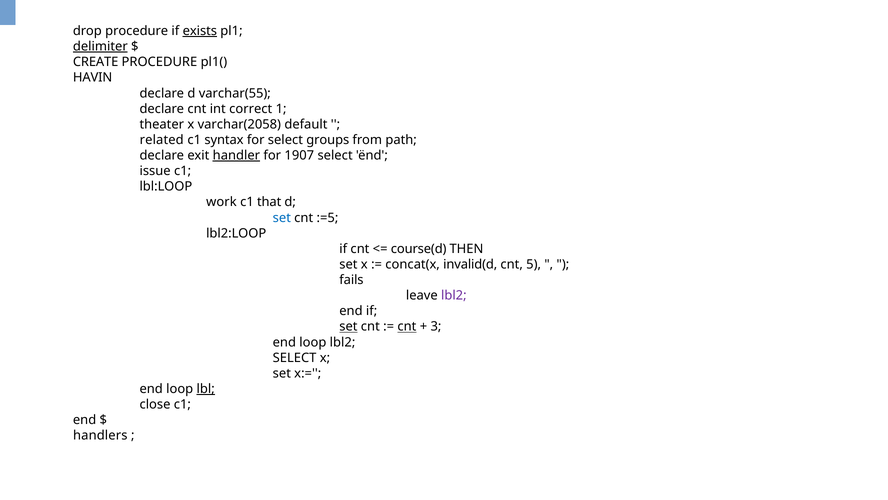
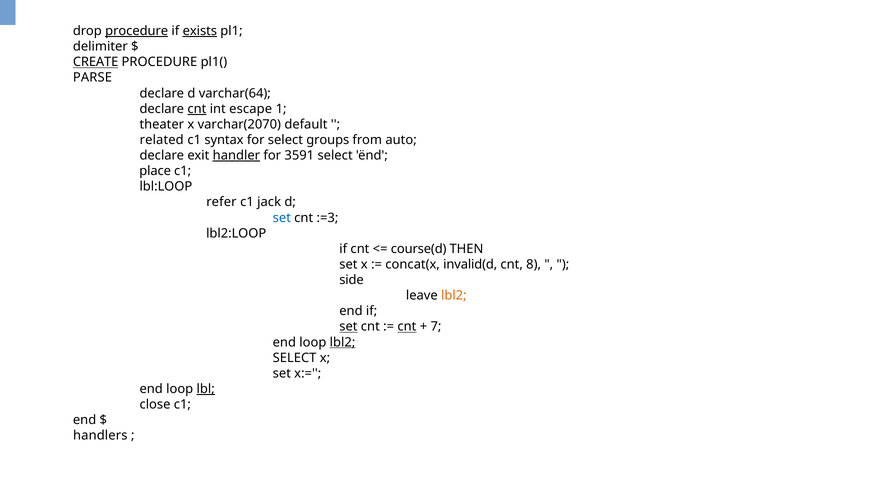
procedure at (137, 31) underline: none -> present
delimiter underline: present -> none
CREATE underline: none -> present
HAVIN: HAVIN -> PARSE
varchar(55: varchar(55 -> varchar(64
cnt at (197, 109) underline: none -> present
correct: correct -> escape
varchar(2058: varchar(2058 -> varchar(2070
path: path -> auto
1907: 1907 -> 3591
issue: issue -> place
work: work -> refer
that: that -> jack
:=5: :=5 -> :=3
5: 5 -> 8
fails: fails -> side
lbl2 at (454, 295) colour: purple -> orange
3: 3 -> 7
lbl2 at (343, 342) underline: none -> present
